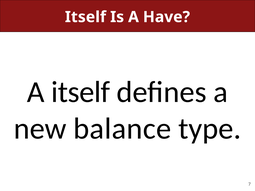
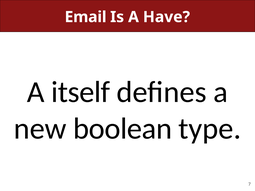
Itself at (85, 17): Itself -> Email
balance: balance -> boolean
